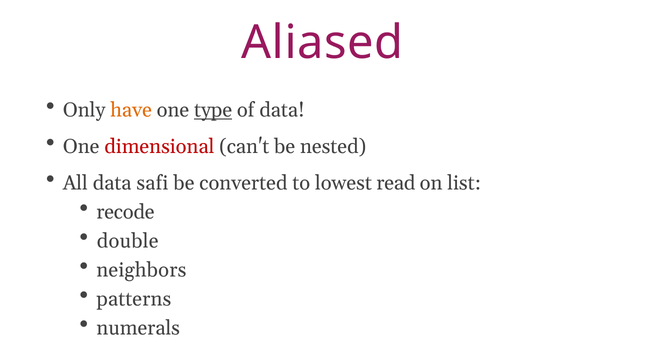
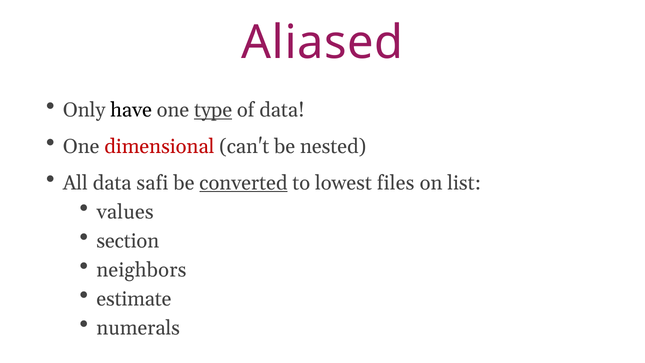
have colour: orange -> black
converted underline: none -> present
read: read -> files
recode: recode -> values
double: double -> section
patterns: patterns -> estimate
